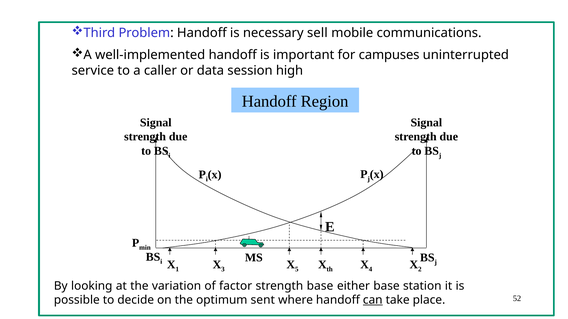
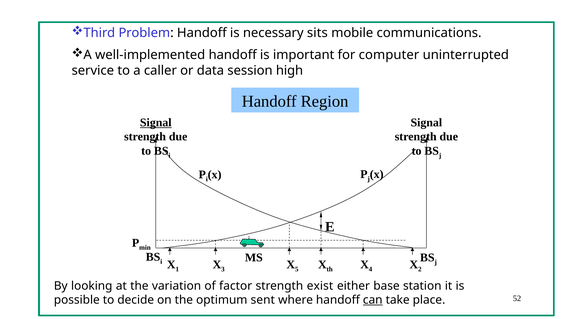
sell: sell -> sits
campuses: campuses -> computer
Signal at (156, 123) underline: none -> present
strength base: base -> exist
